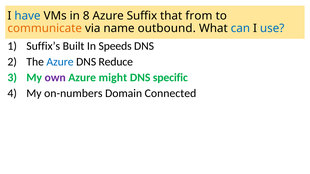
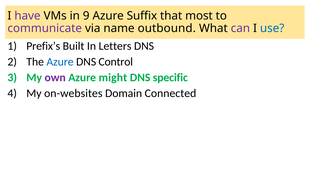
have colour: blue -> purple
8: 8 -> 9
from: from -> most
communicate colour: orange -> purple
can colour: blue -> purple
Suffix’s: Suffix’s -> Prefix’s
Speeds: Speeds -> Letters
Reduce: Reduce -> Control
on-numbers: on-numbers -> on-websites
